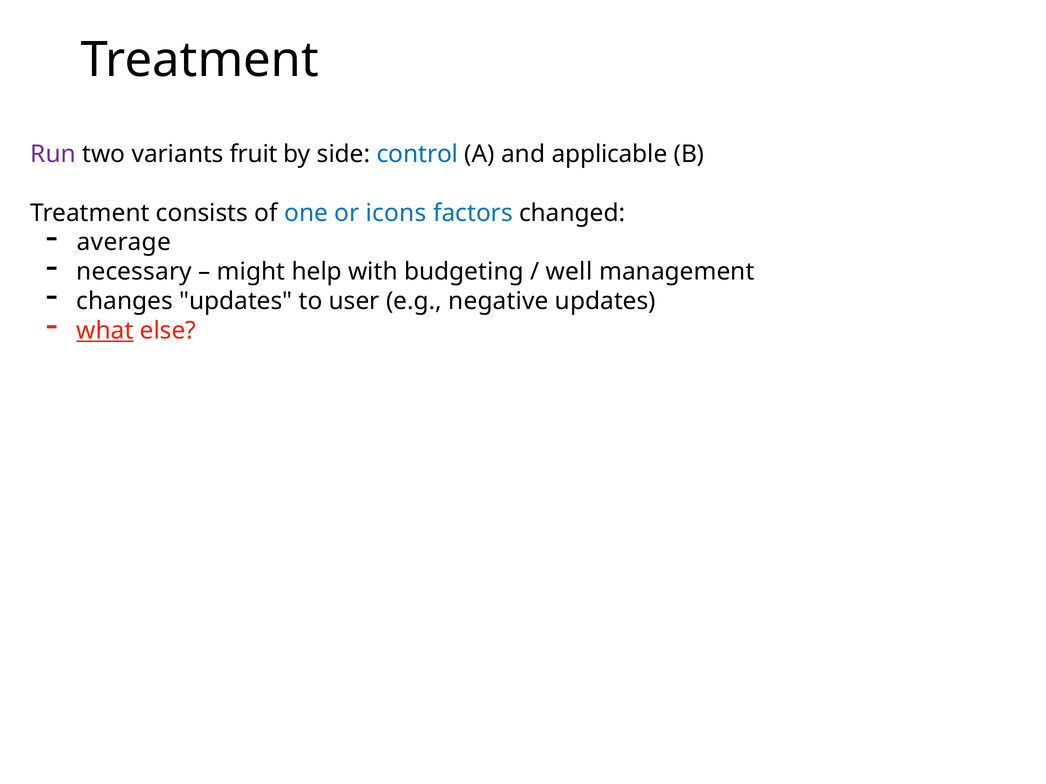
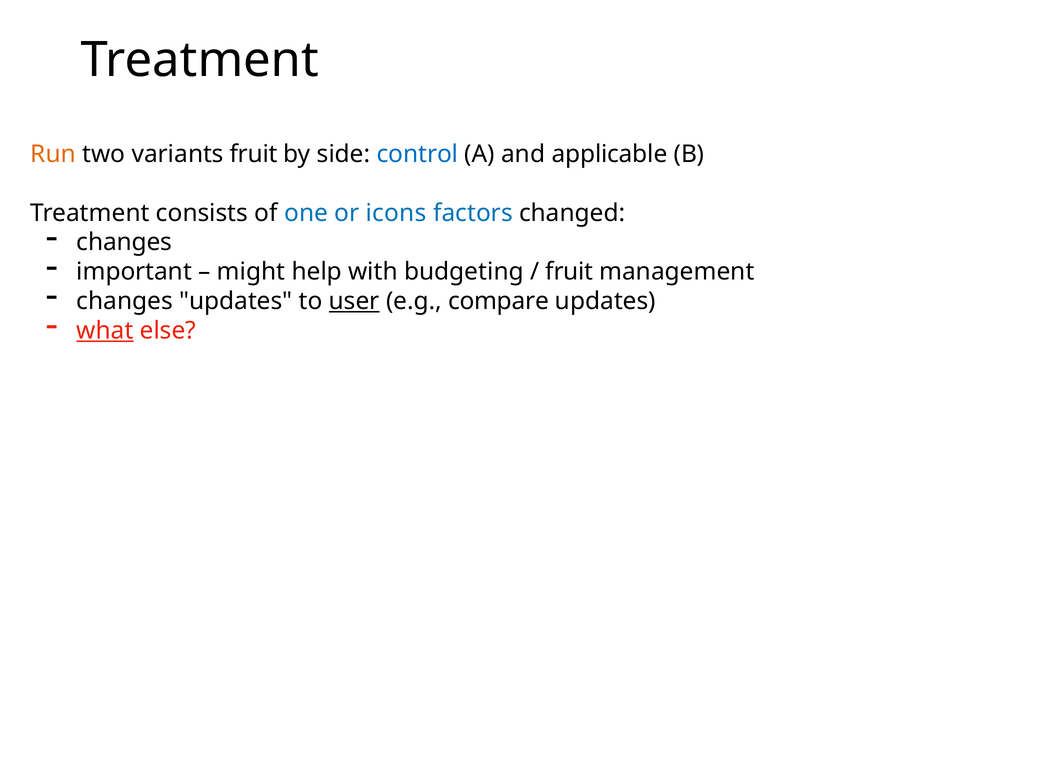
Run colour: purple -> orange
average at (124, 243): average -> changes
necessary: necessary -> important
well at (569, 272): well -> fruit
user underline: none -> present
negative: negative -> compare
